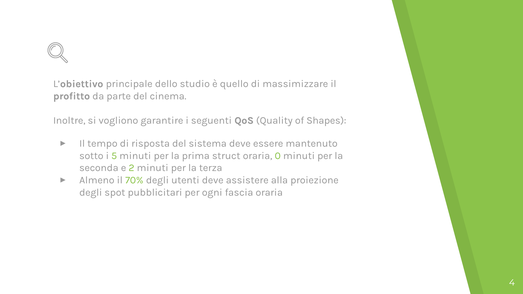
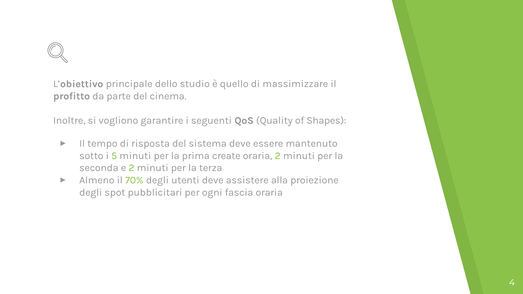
struct: struct -> create
oraria 0: 0 -> 2
